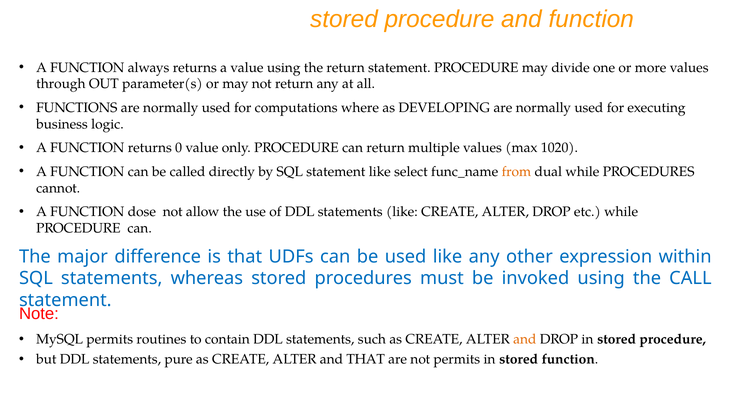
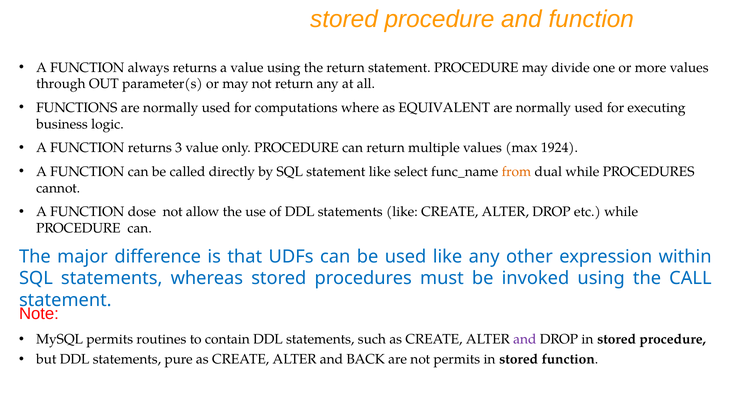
DEVELOPING: DEVELOPING -> EQUIVALENT
0: 0 -> 3
1020: 1020 -> 1924
and at (525, 339) colour: orange -> purple
and THAT: THAT -> BACK
